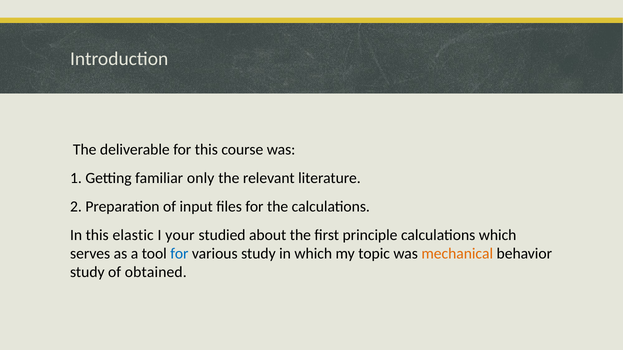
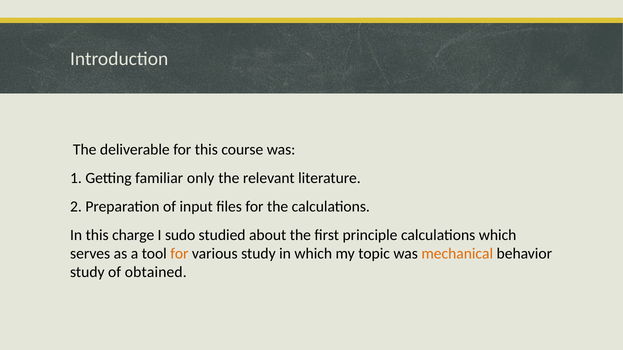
elastic: elastic -> charge
your: your -> sudo
for at (179, 254) colour: blue -> orange
